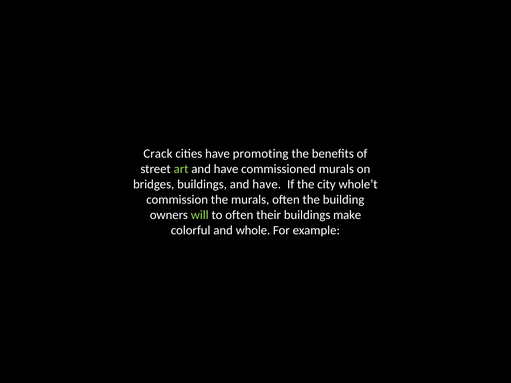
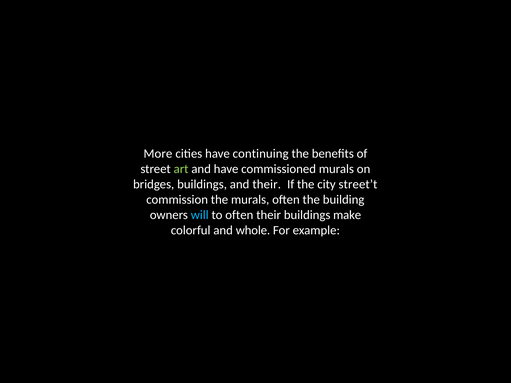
Crack: Crack -> More
promoting: promoting -> continuing
buildings and have: have -> their
whole’t: whole’t -> street’t
will colour: light green -> light blue
